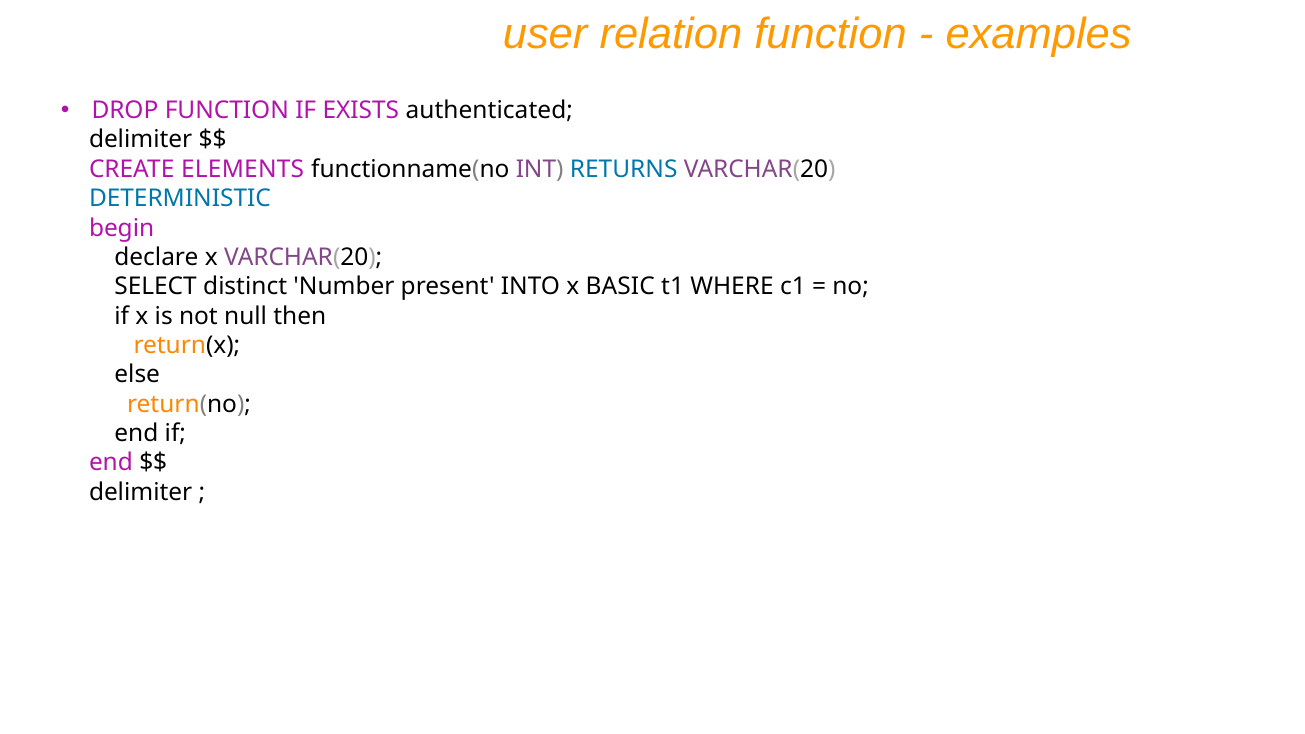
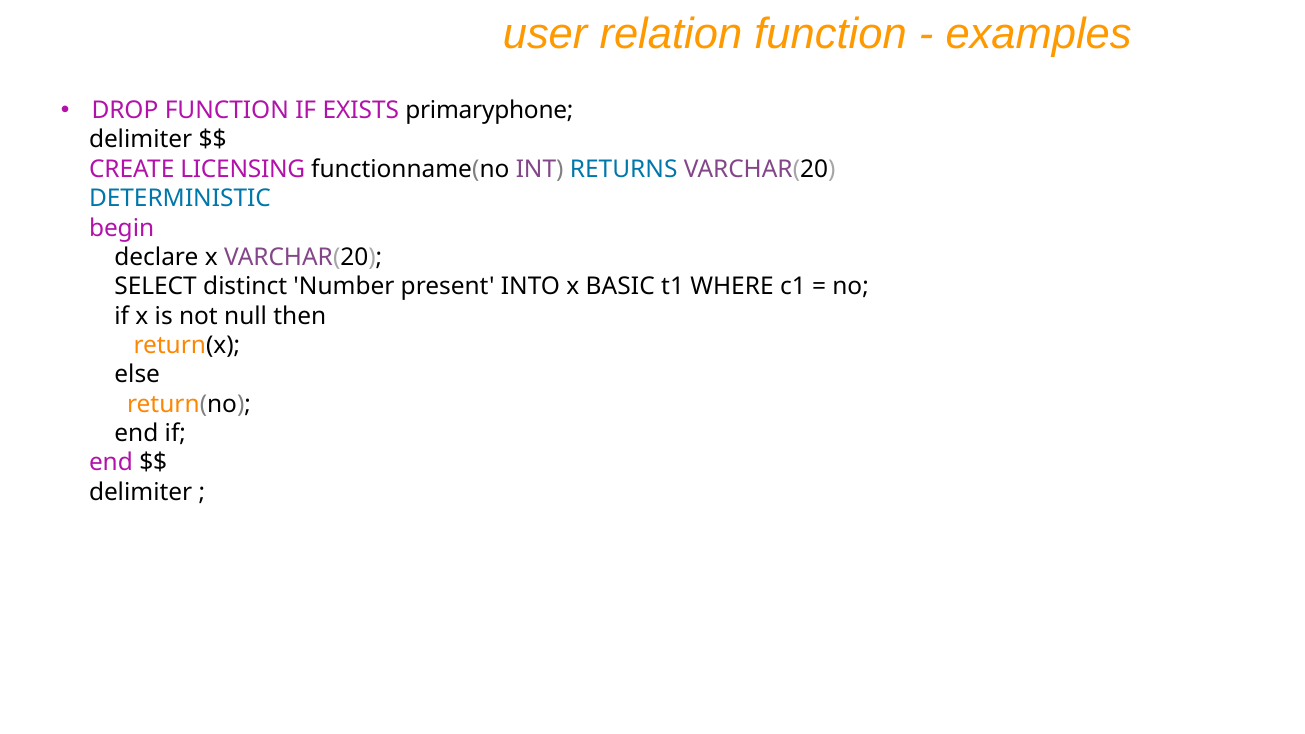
authenticated: authenticated -> primaryphone
ELEMENTS: ELEMENTS -> LICENSING
